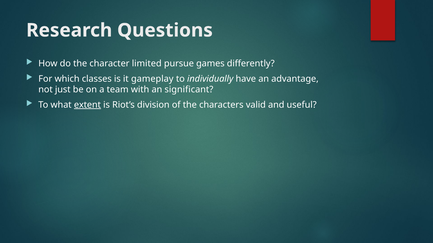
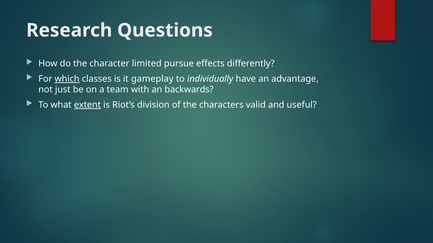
games: games -> effects
which underline: none -> present
significant: significant -> backwards
